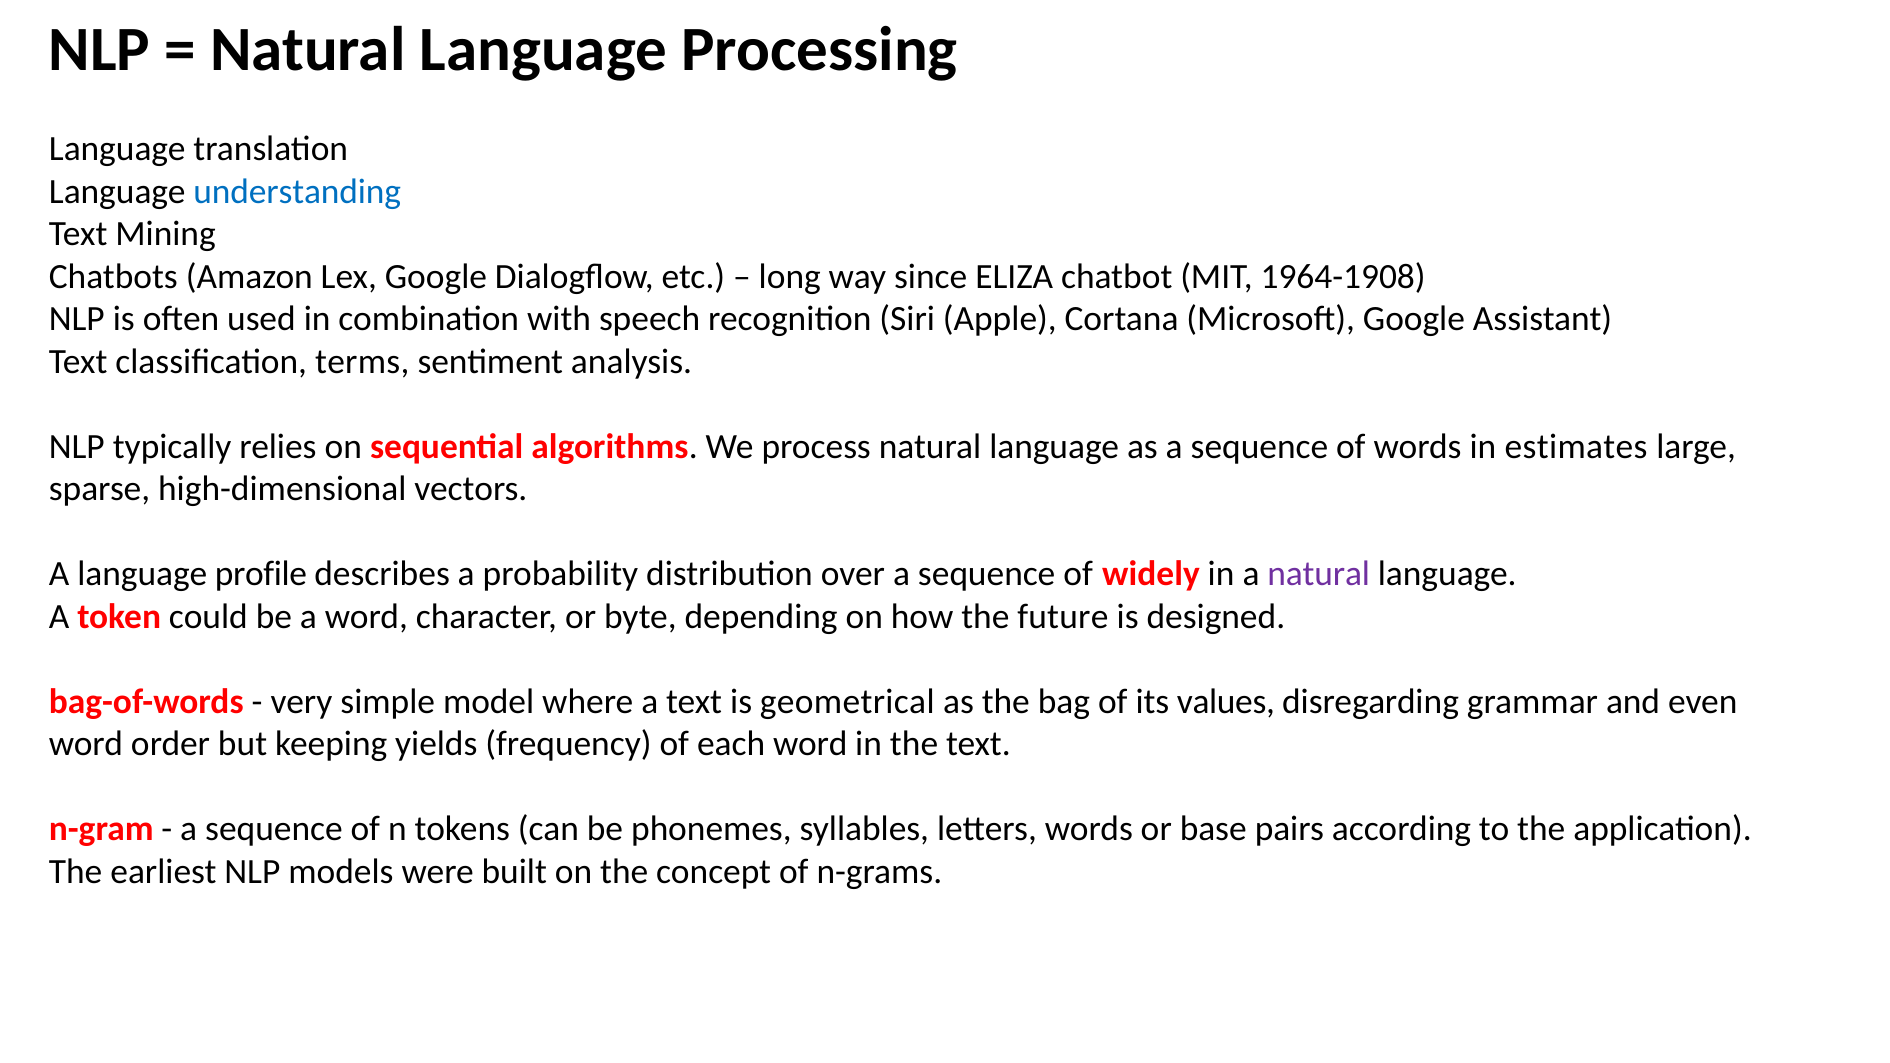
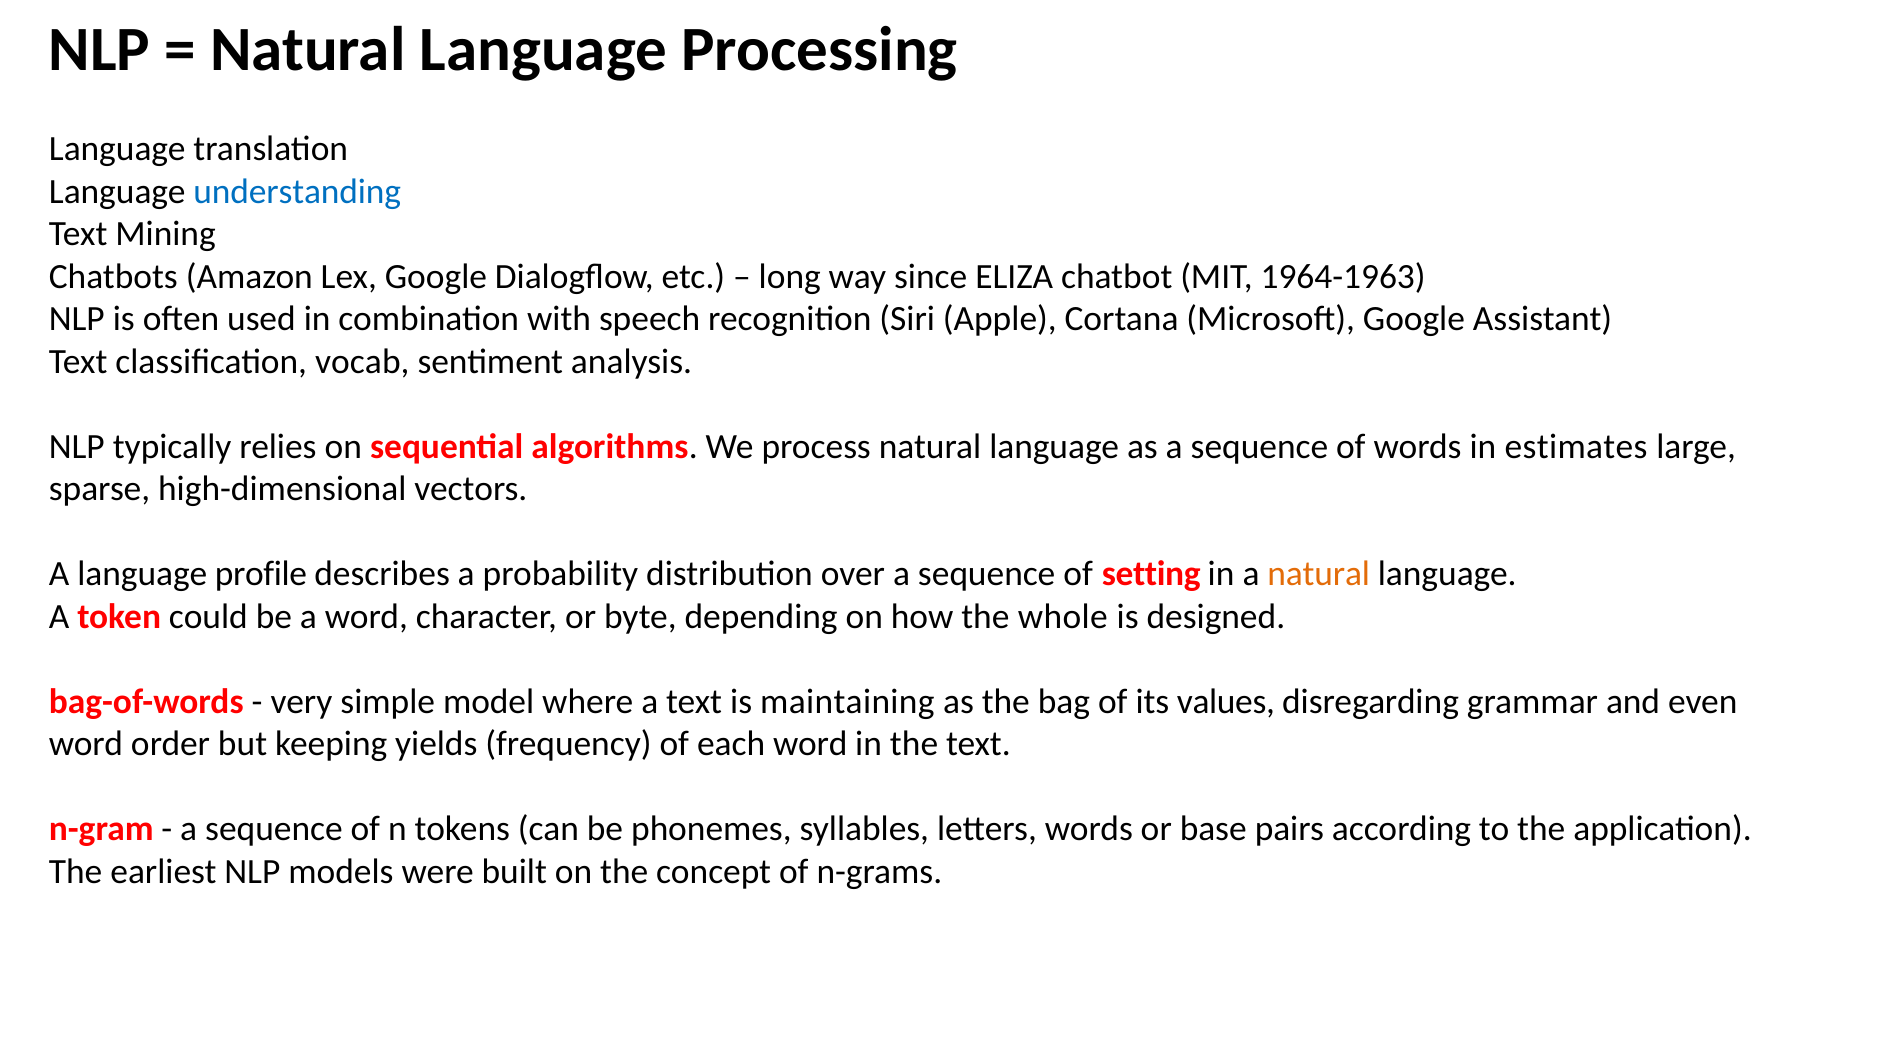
1964-1908: 1964-1908 -> 1964-1963
terms: terms -> vocab
widely: widely -> setting
natural at (1319, 574) colour: purple -> orange
future: future -> whole
geometrical: geometrical -> maintaining
